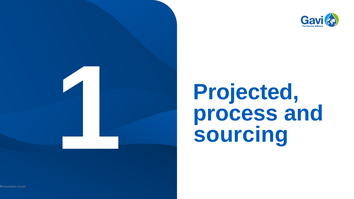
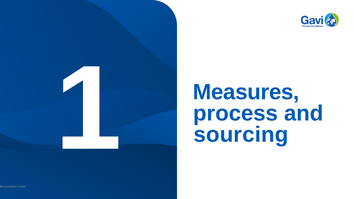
Projected: Projected -> Measures
